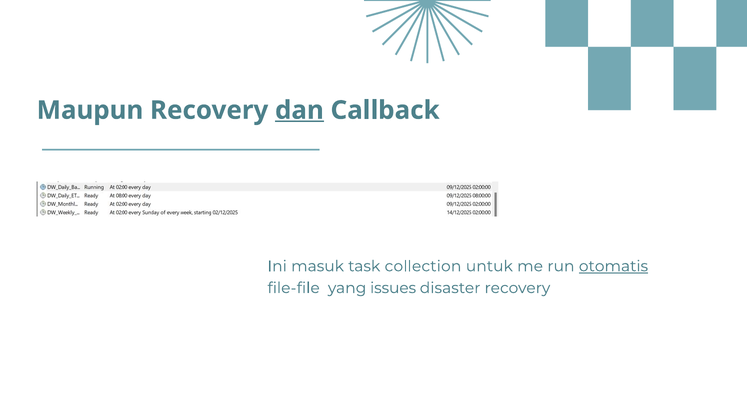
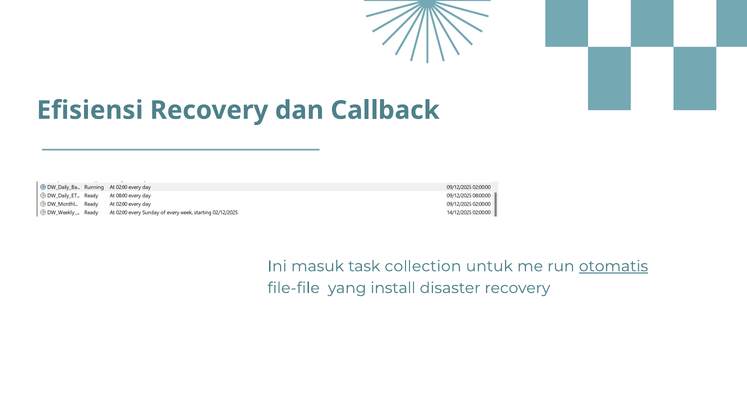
Maupun: Maupun -> Efisiensi
dan underline: present -> none
issues: issues -> install
